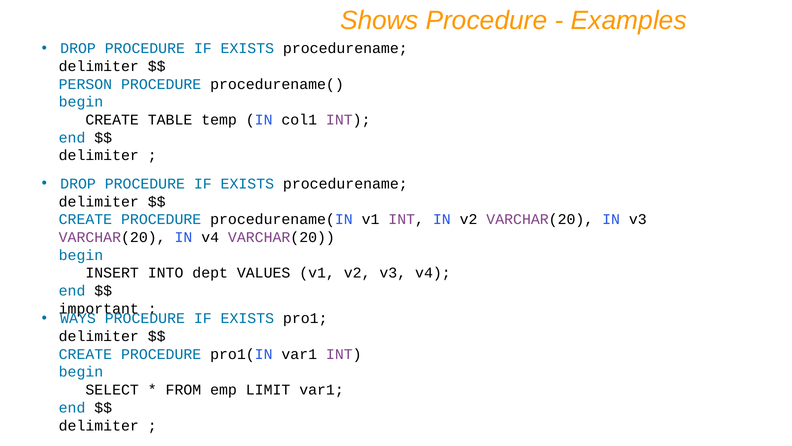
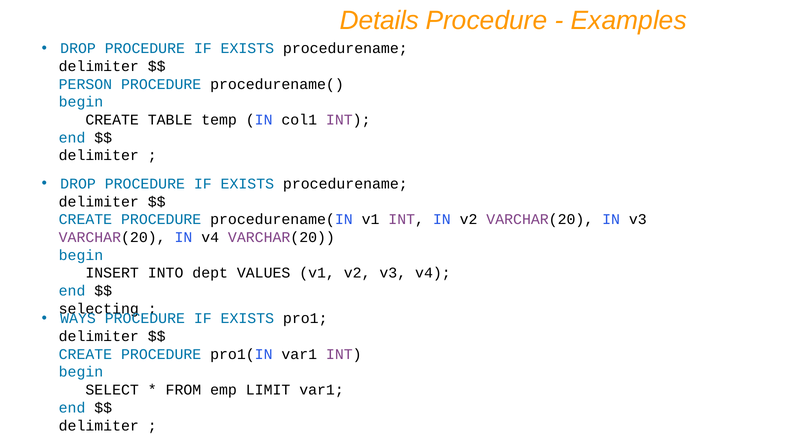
Shows: Shows -> Details
important: important -> selecting
